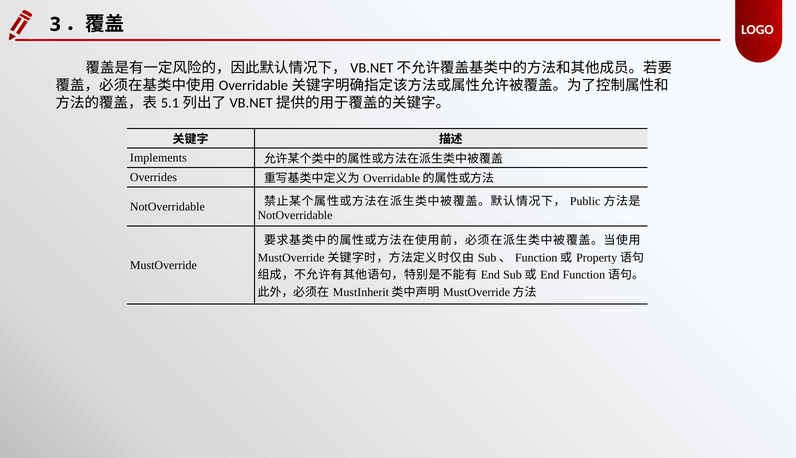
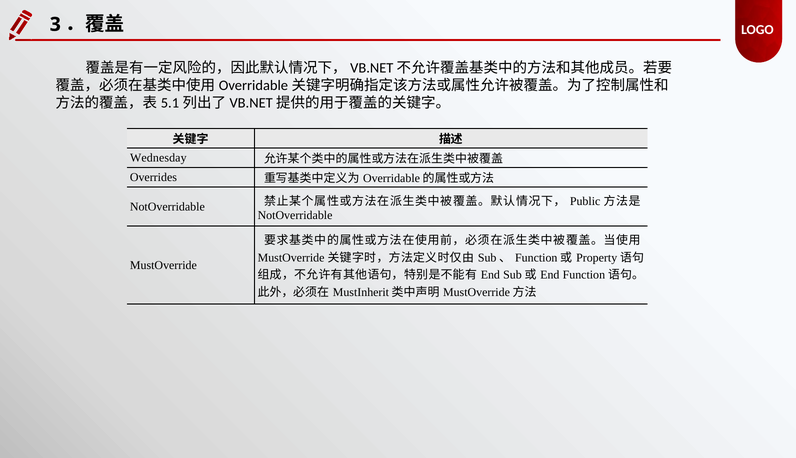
Implements: Implements -> Wednesday
